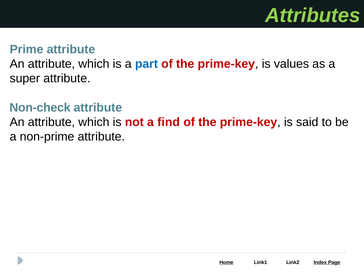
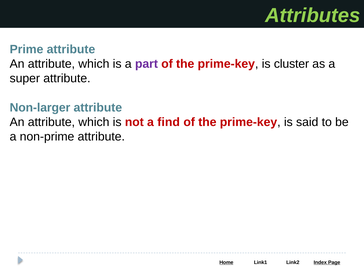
part colour: blue -> purple
values: values -> cluster
Non-check: Non-check -> Non-larger
